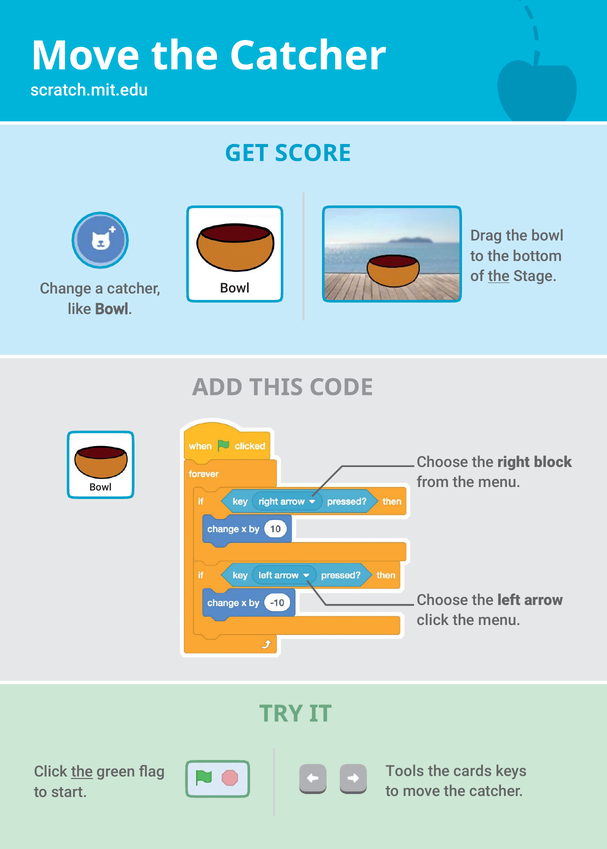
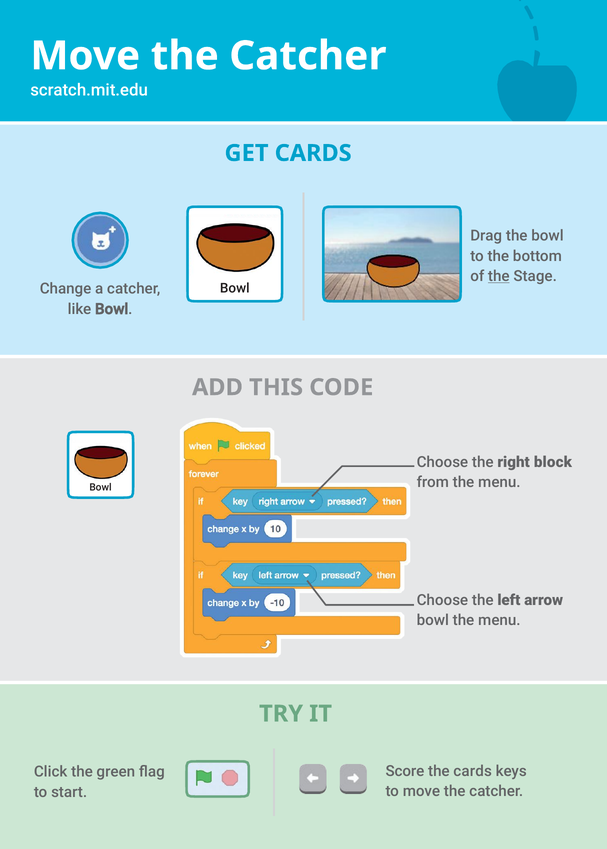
GET SCORE: SCORE -> CARDS
click at (433, 621): click -> bowl
Tools: Tools -> Score
the at (82, 773) underline: present -> none
